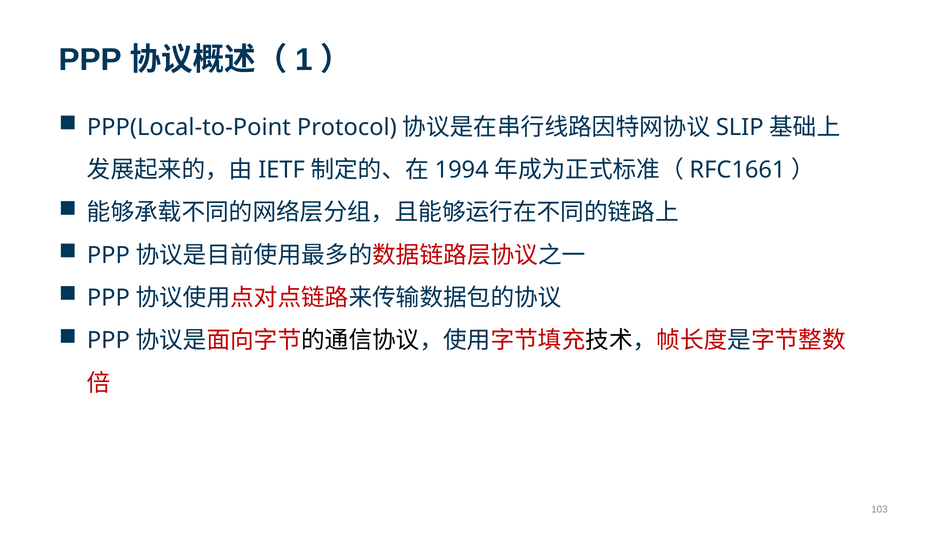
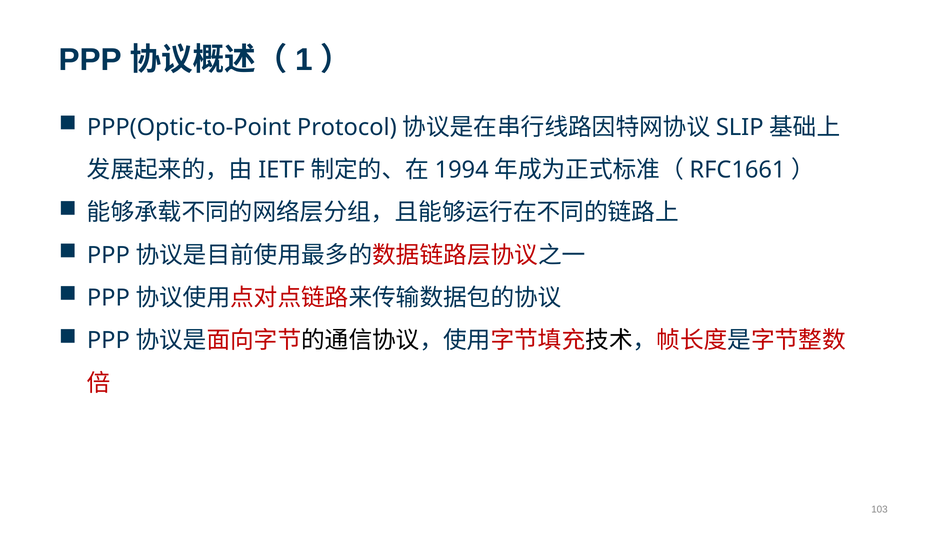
PPP(Local-to-Point: PPP(Local-to-Point -> PPP(Optic-to-Point
